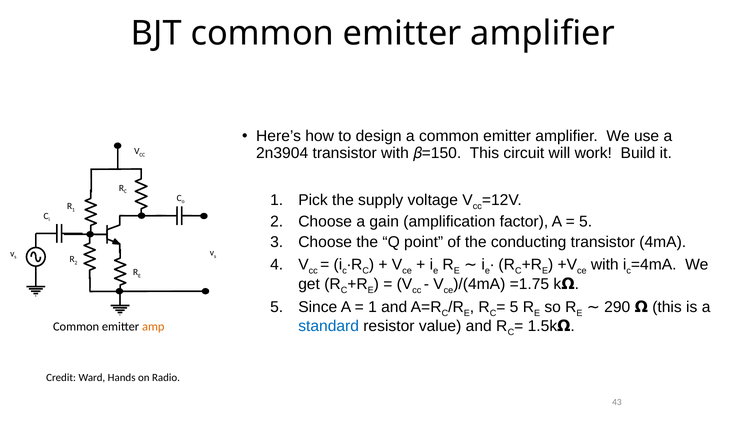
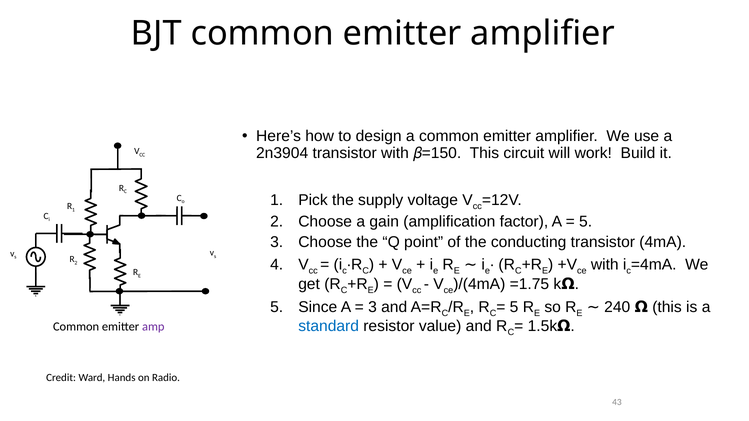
1 at (373, 307): 1 -> 3
290: 290 -> 240
amp colour: orange -> purple
